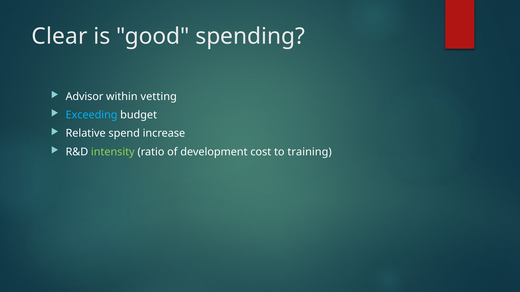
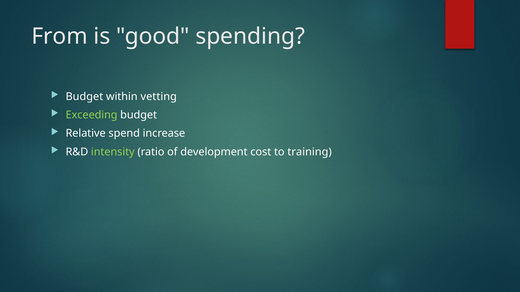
Clear: Clear -> From
Advisor at (84, 97): Advisor -> Budget
Exceeding colour: light blue -> light green
